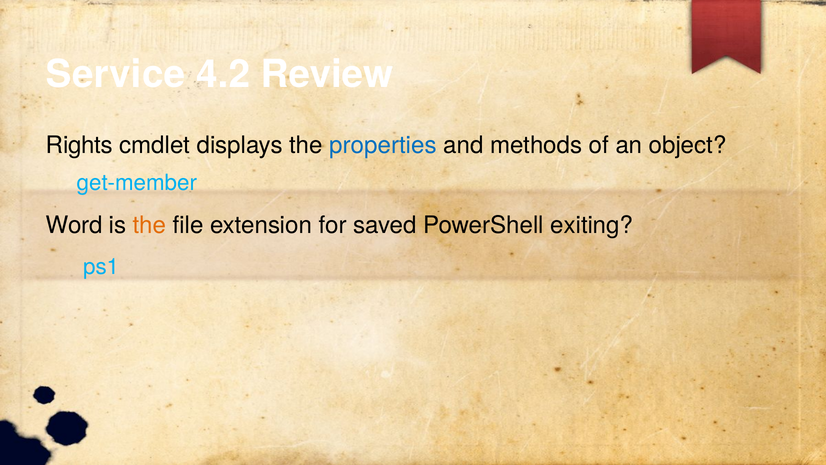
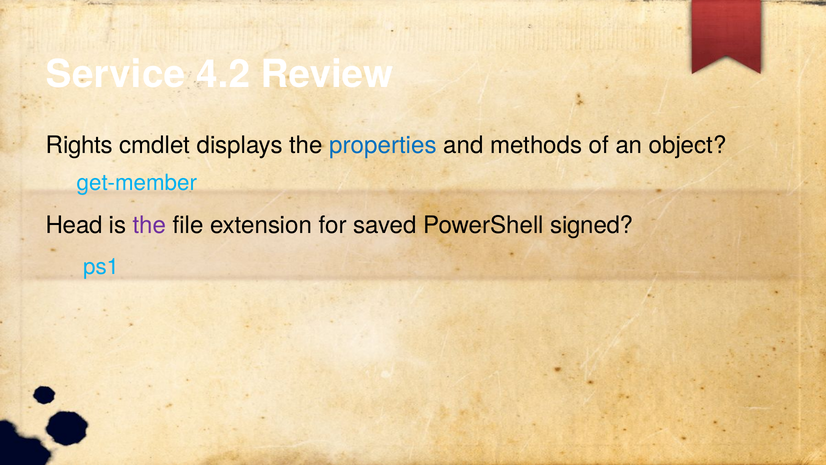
Word: Word -> Head
the at (149, 225) colour: orange -> purple
exiting: exiting -> signed
